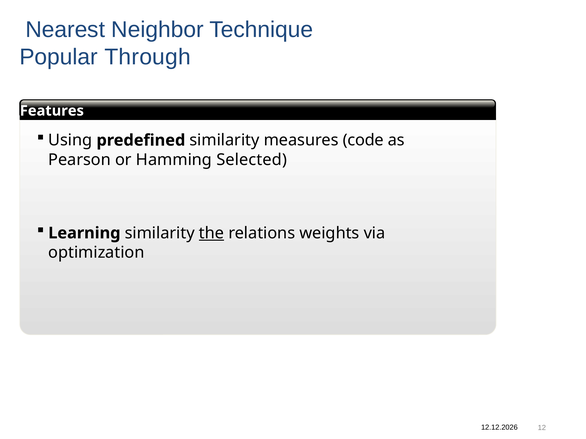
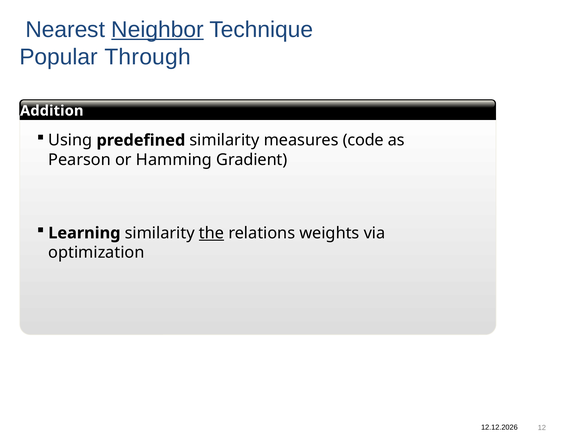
Neighbor underline: none -> present
Features: Features -> Addition
Selected: Selected -> Gradient
